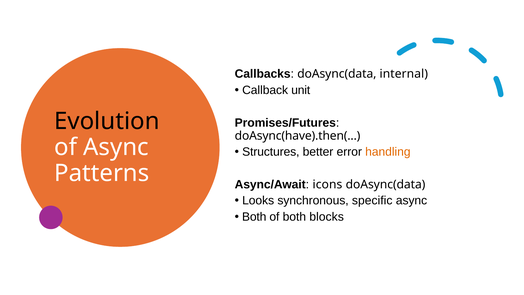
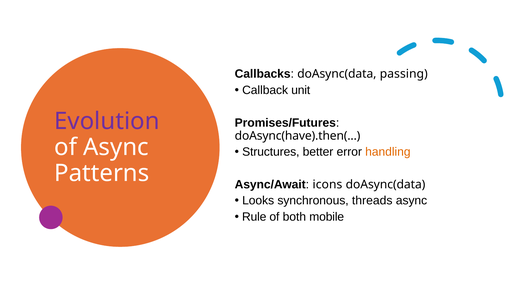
internal: internal -> passing
Evolution colour: black -> purple
specific: specific -> threads
Both at (254, 217): Both -> Rule
blocks: blocks -> mobile
